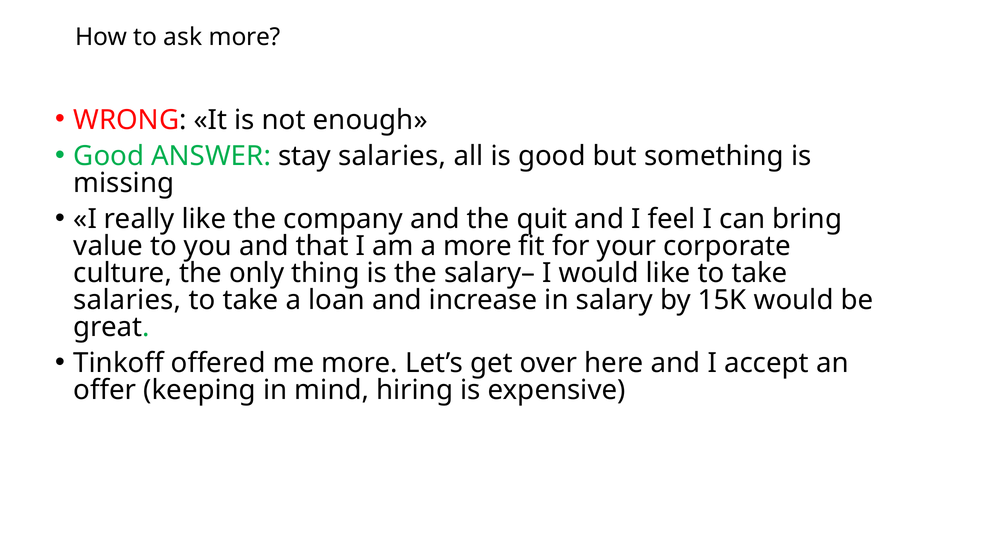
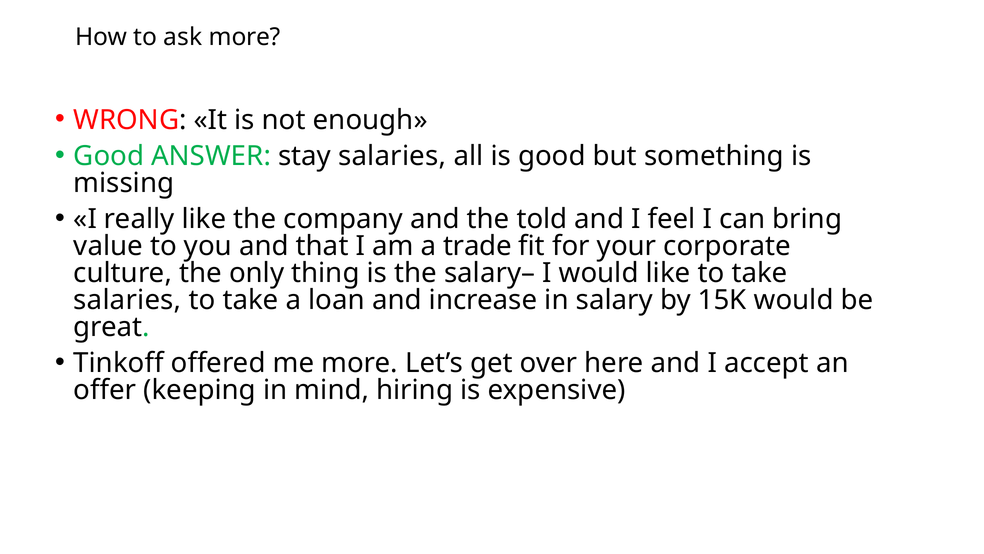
quit: quit -> told
a more: more -> trade
